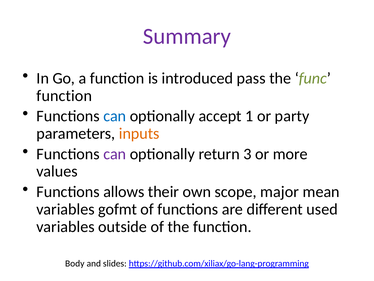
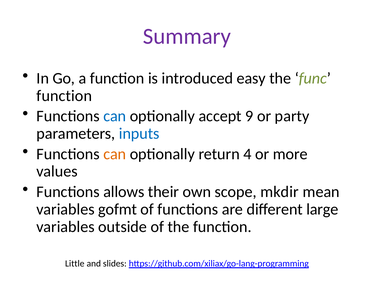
pass: pass -> easy
1: 1 -> 9
inputs colour: orange -> blue
can at (115, 154) colour: purple -> orange
3: 3 -> 4
major: major -> mkdir
used: used -> large
Body: Body -> Little
